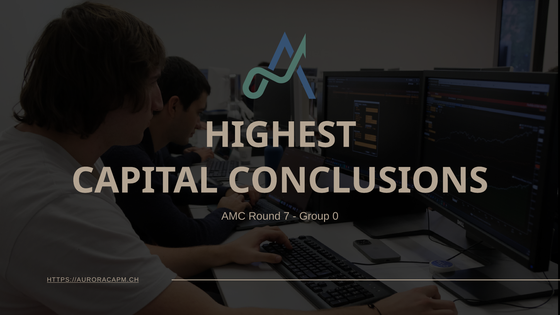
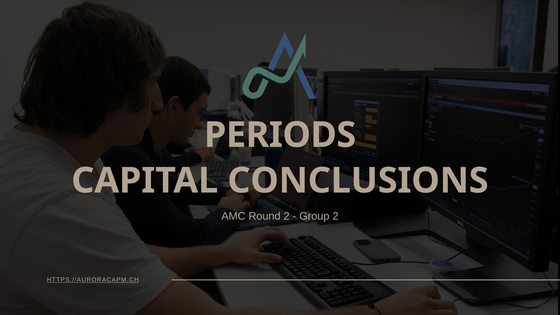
HIGHEST: HIGHEST -> PERIODS
Round 7: 7 -> 2
Group 0: 0 -> 2
